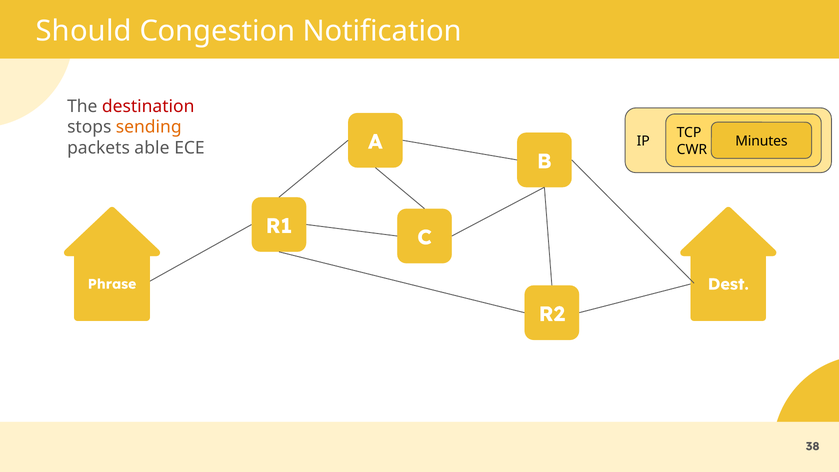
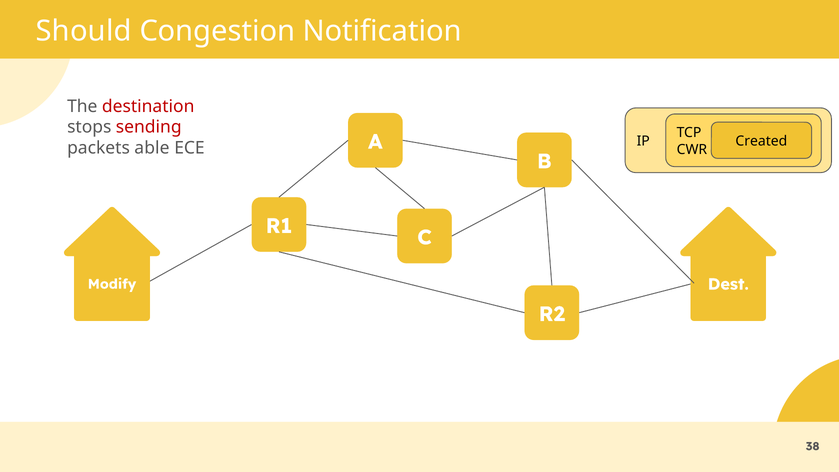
sending colour: orange -> red
Minutes: Minutes -> Created
Phrase: Phrase -> Modify
